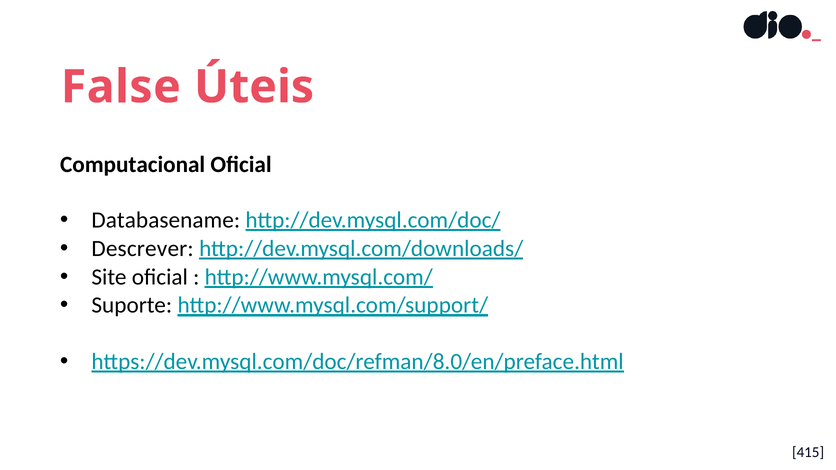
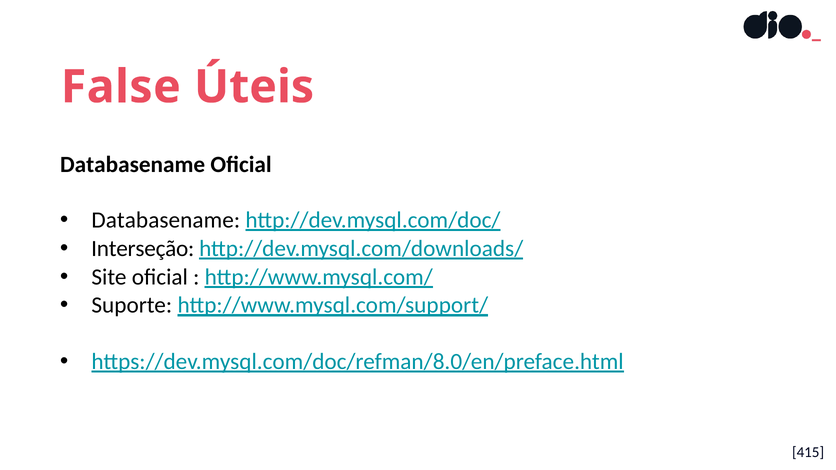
Computacional at (133, 164): Computacional -> Databasename
Descrever: Descrever -> Interseção
